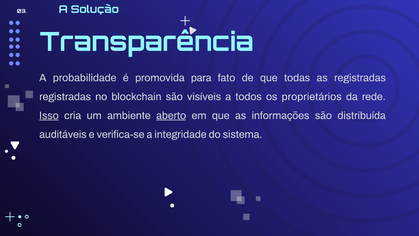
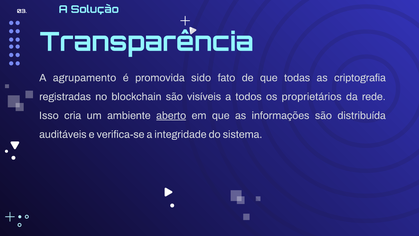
probabilidade: probabilidade -> agrupamento
para: para -> sido
as registradas: registradas -> criptografia
Isso underline: present -> none
